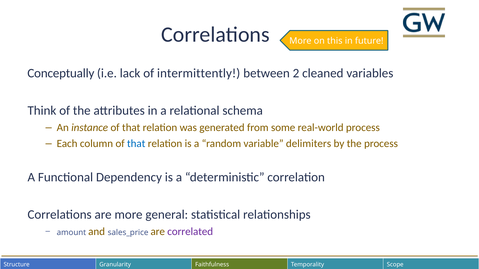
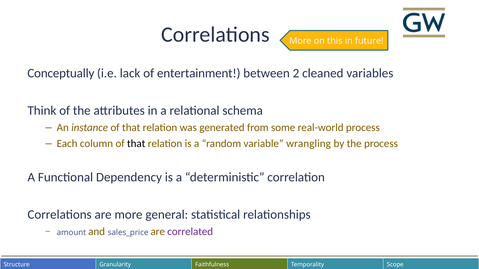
intermittently: intermittently -> entertainment
that at (136, 144) colour: blue -> black
delimiters: delimiters -> wrangling
